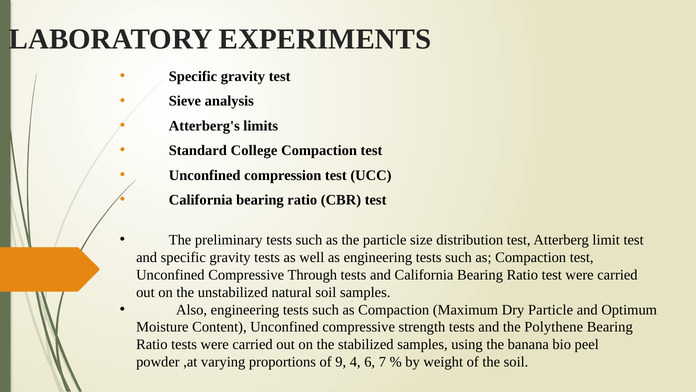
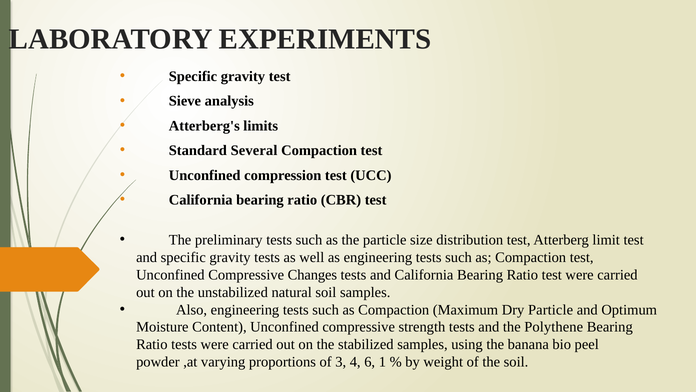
College: College -> Several
Through: Through -> Changes
9: 9 -> 3
7: 7 -> 1
